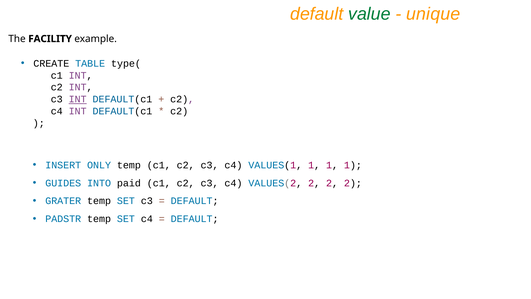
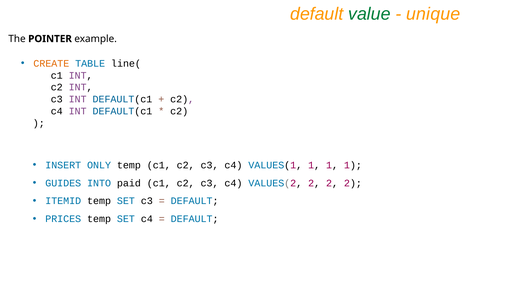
FACILITY: FACILITY -> POINTER
CREATE colour: black -> orange
type(: type( -> line(
INT at (78, 99) underline: present -> none
GRATER: GRATER -> ITEMID
PADSTR: PADSTR -> PRICES
